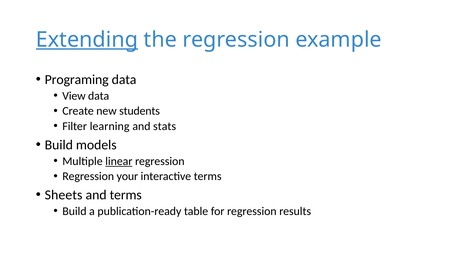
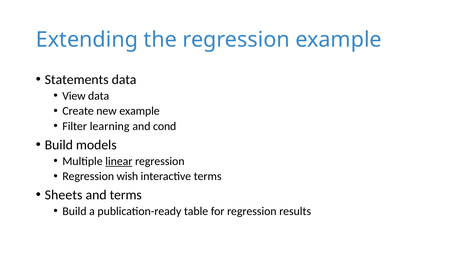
Extending underline: present -> none
Programing: Programing -> Statements
new students: students -> example
stats: stats -> cond
your: your -> wish
